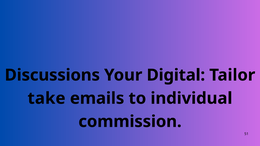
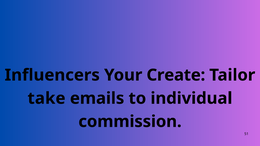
Discussions: Discussions -> Influencers
Digital: Digital -> Create
